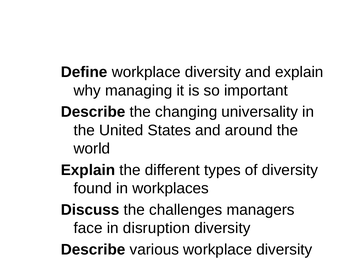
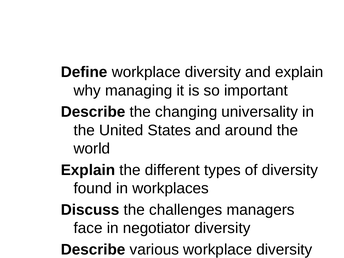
disruption: disruption -> negotiator
